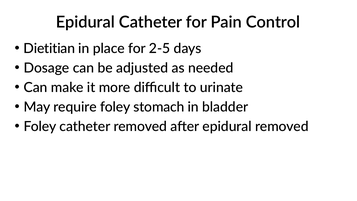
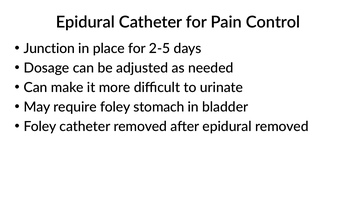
Dietitian: Dietitian -> Junction
